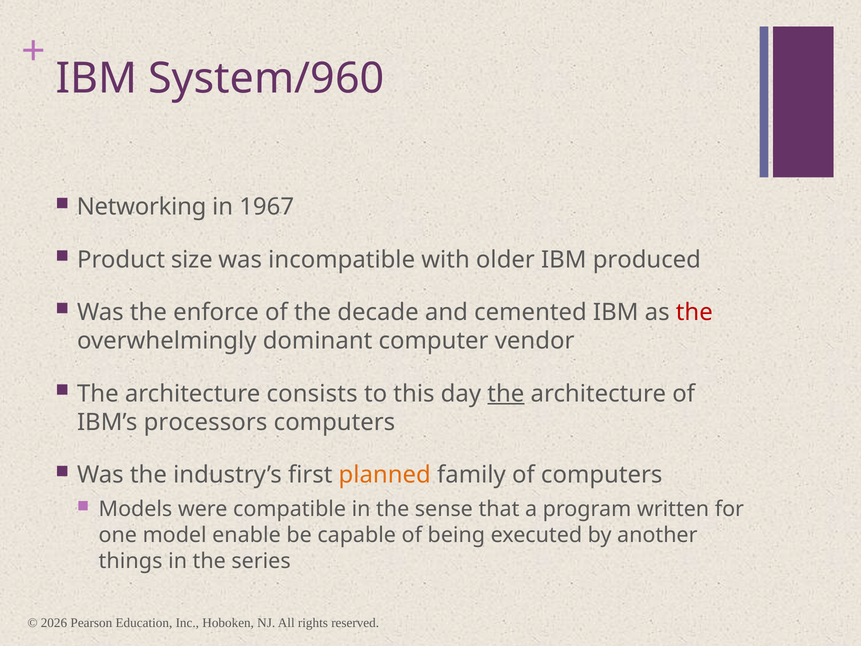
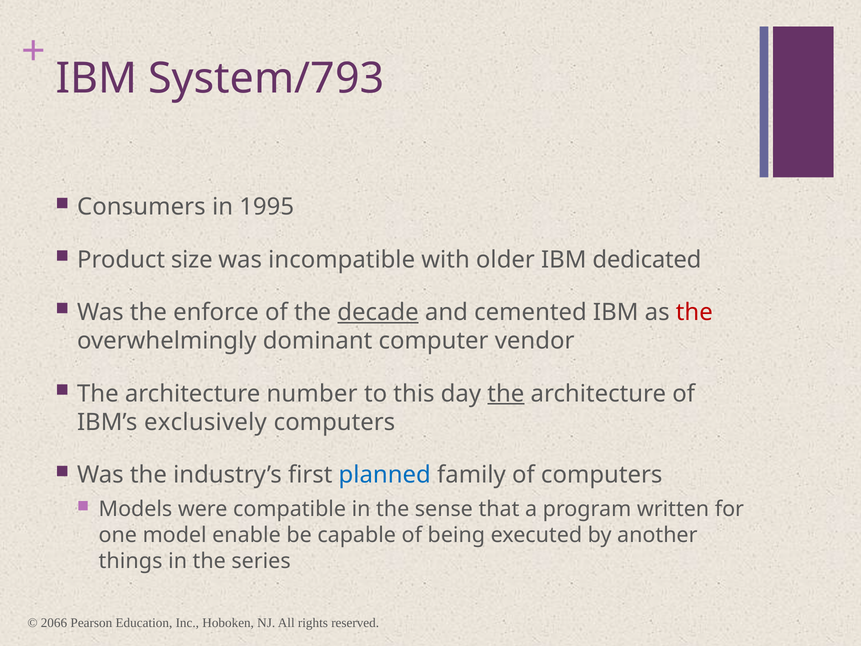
System/960: System/960 -> System/793
Networking: Networking -> Consumers
1967: 1967 -> 1995
produced: produced -> dedicated
decade underline: none -> present
consists: consists -> number
processors: processors -> exclusively
planned colour: orange -> blue
2026: 2026 -> 2066
